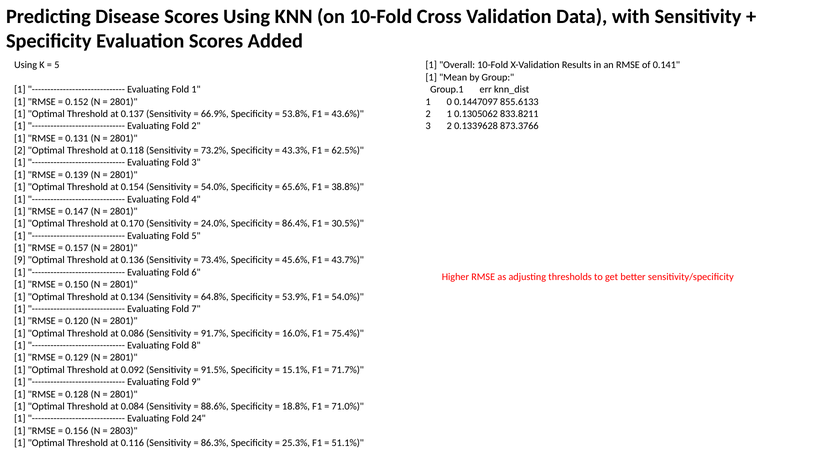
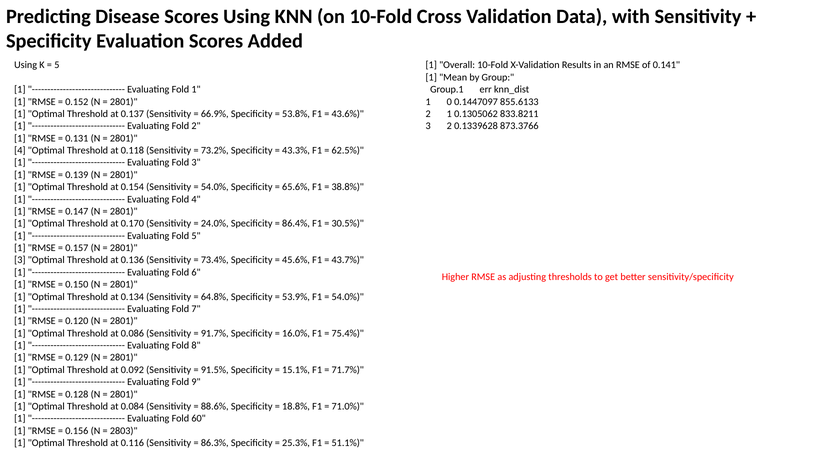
2 at (20, 151): 2 -> 4
9 at (20, 260): 9 -> 3
24: 24 -> 60
